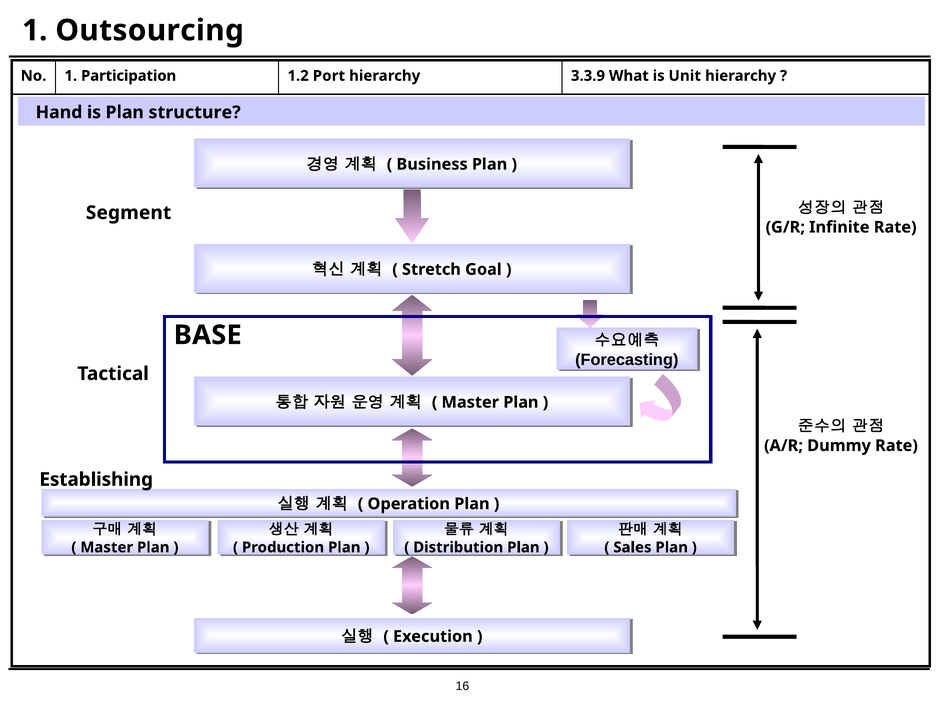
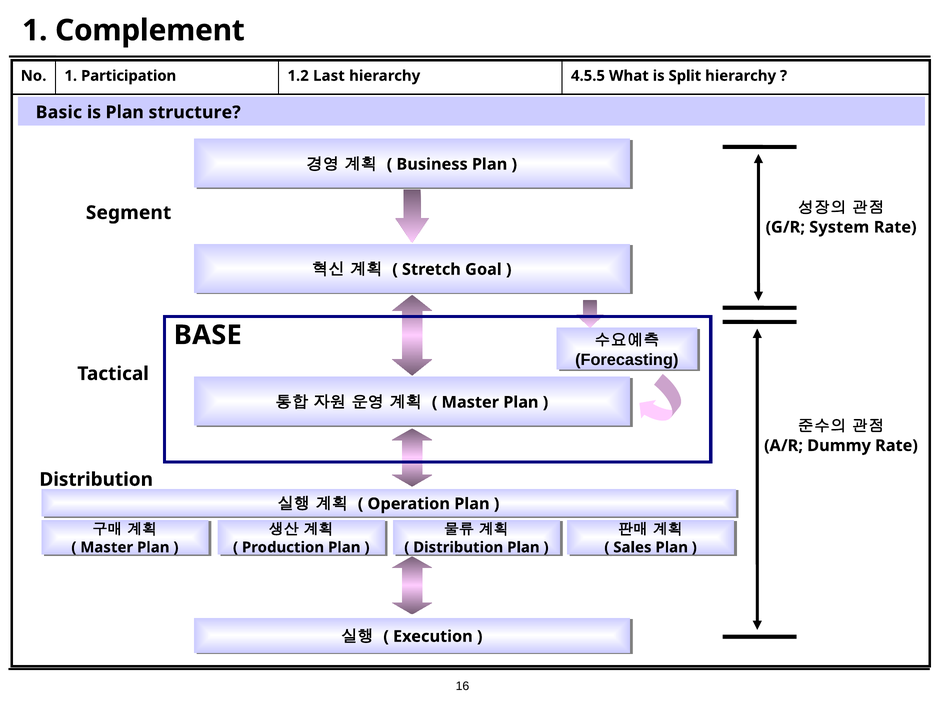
Outsourcing: Outsourcing -> Complement
Port: Port -> Last
3.3.9: 3.3.9 -> 4.5.5
Unit: Unit -> Split
Hand: Hand -> Basic
Infinite: Infinite -> System
Establishing at (96, 479): Establishing -> Distribution
